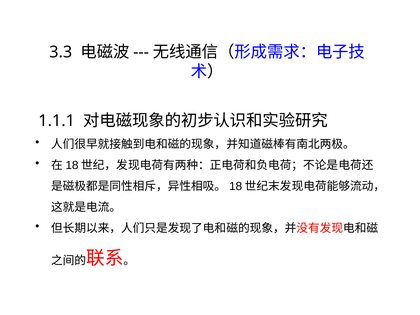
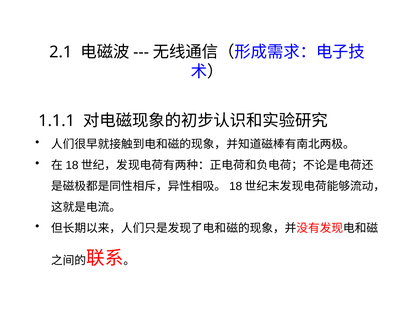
3.3: 3.3 -> 2.1
